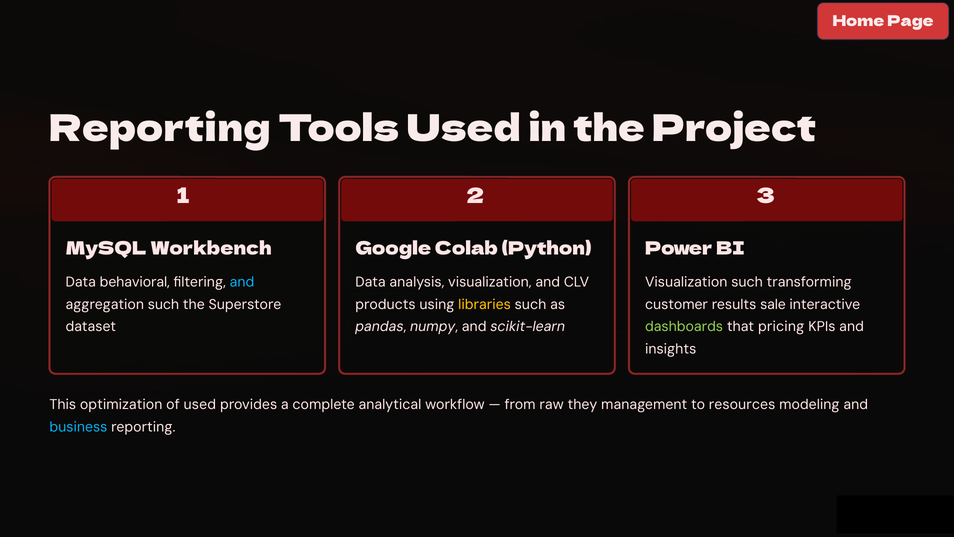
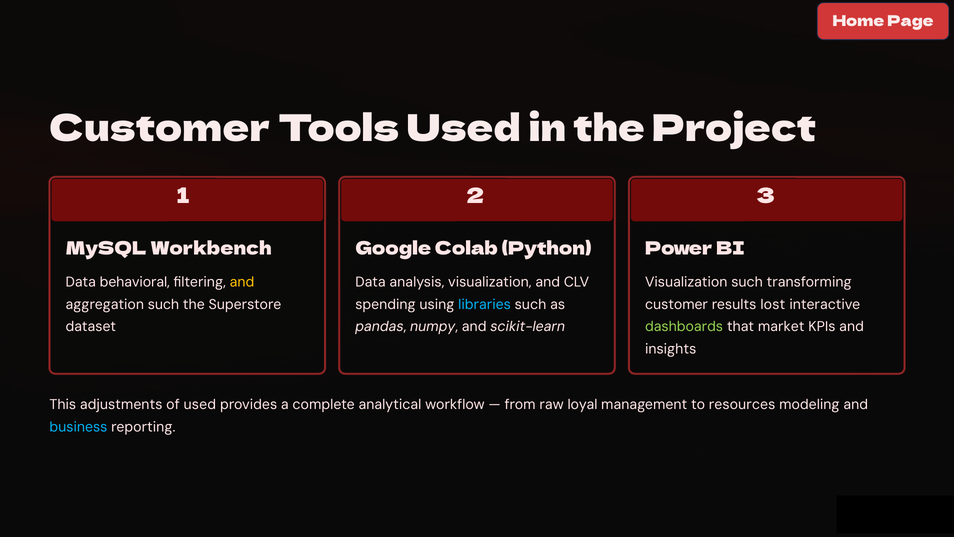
Reporting at (160, 129): Reporting -> Customer
and at (242, 282) colour: light blue -> yellow
products: products -> spending
libraries colour: yellow -> light blue
sale: sale -> lost
pricing: pricing -> market
optimization: optimization -> adjustments
they: they -> loyal
